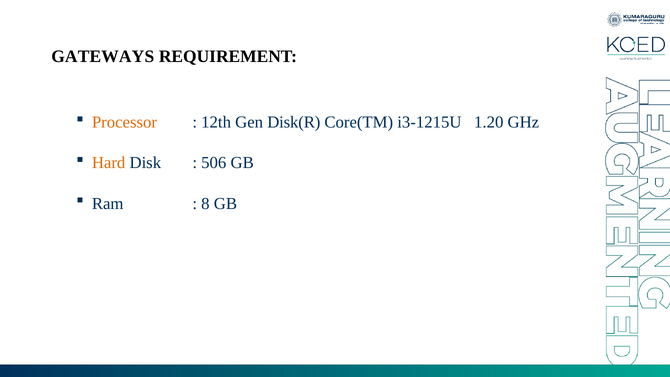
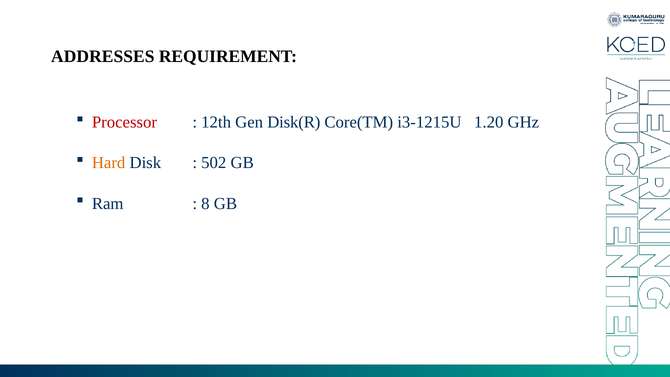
GATEWAYS: GATEWAYS -> ADDRESSES
Processor colour: orange -> red
506: 506 -> 502
